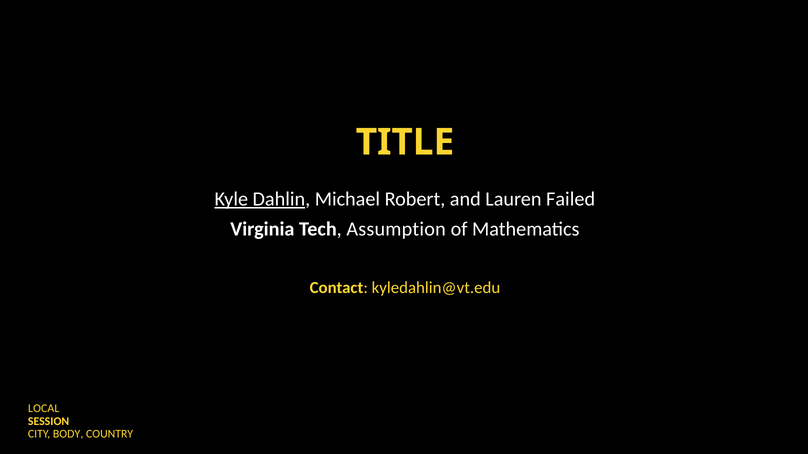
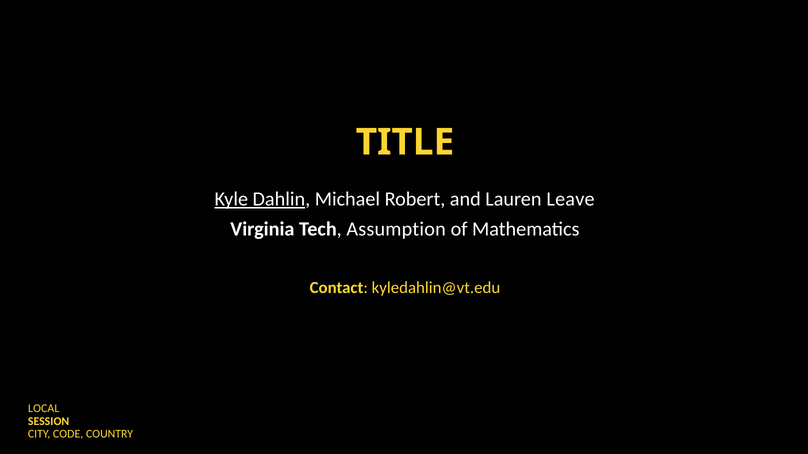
Failed: Failed -> Leave
BODY: BODY -> CODE
